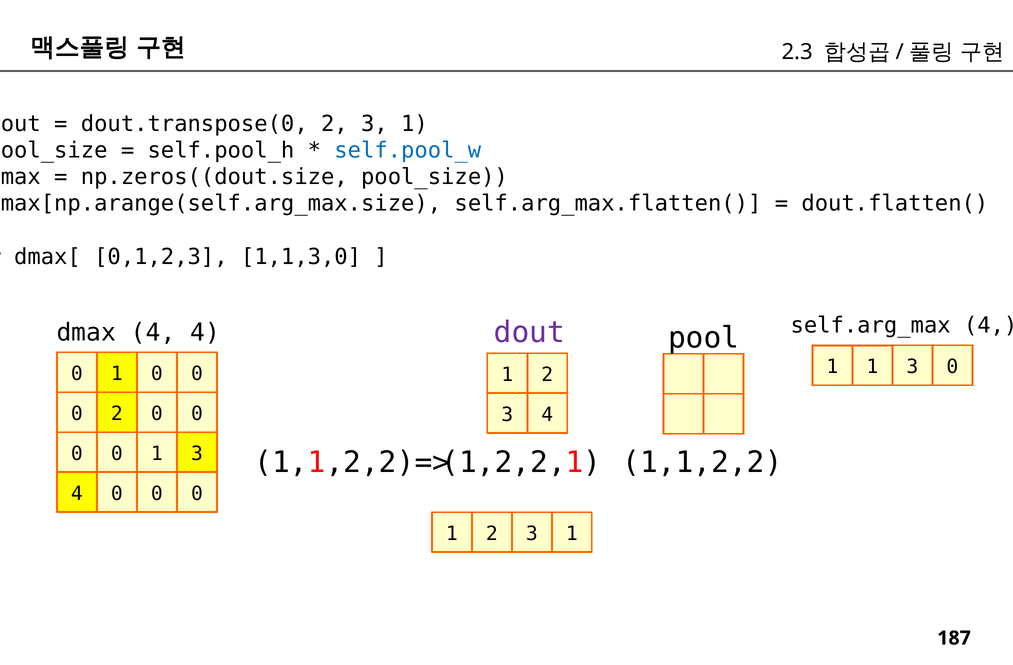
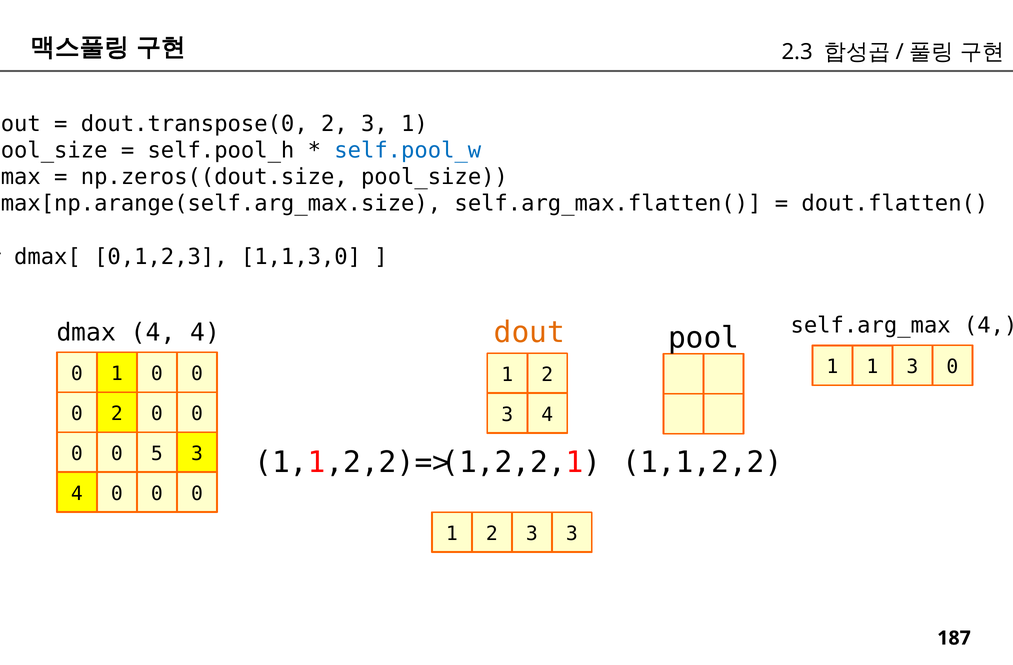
dout at (530, 333) colour: purple -> orange
0 0 1: 1 -> 5
1 2 3 1: 1 -> 3
